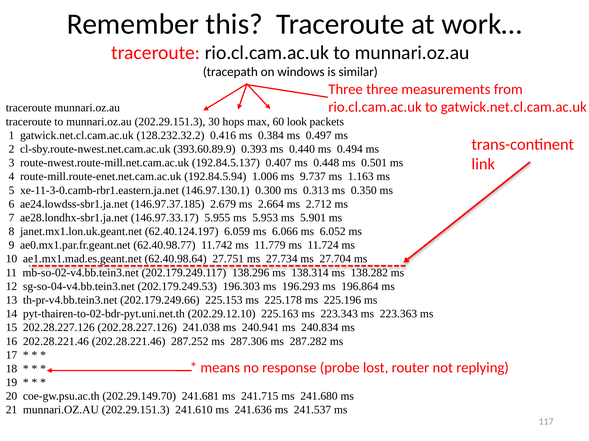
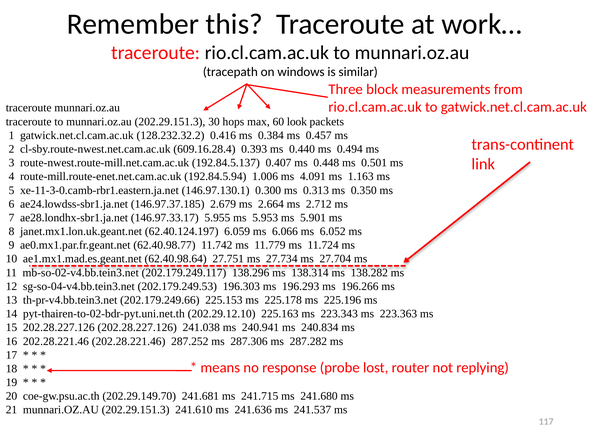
Three three: three -> block
0.497: 0.497 -> 0.457
393.60.89.9: 393.60.89.9 -> 609.16.28.4
9.737: 9.737 -> 4.091
196.864: 196.864 -> 196.266
